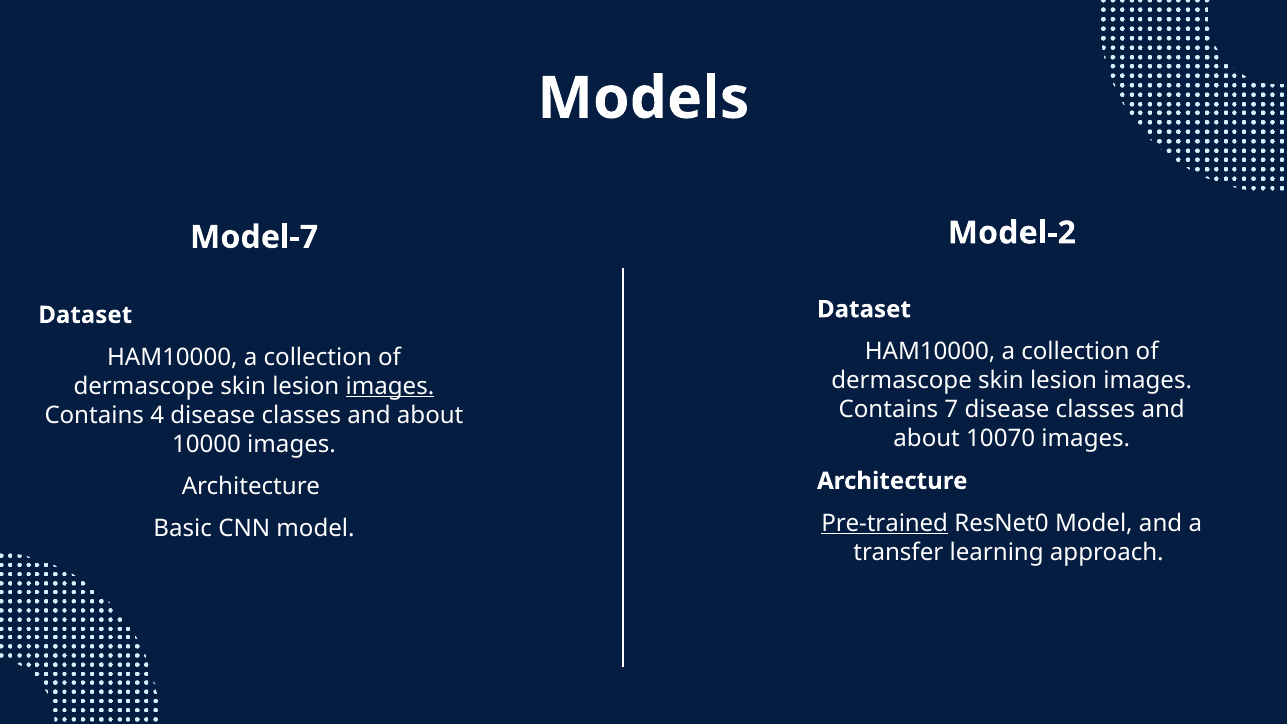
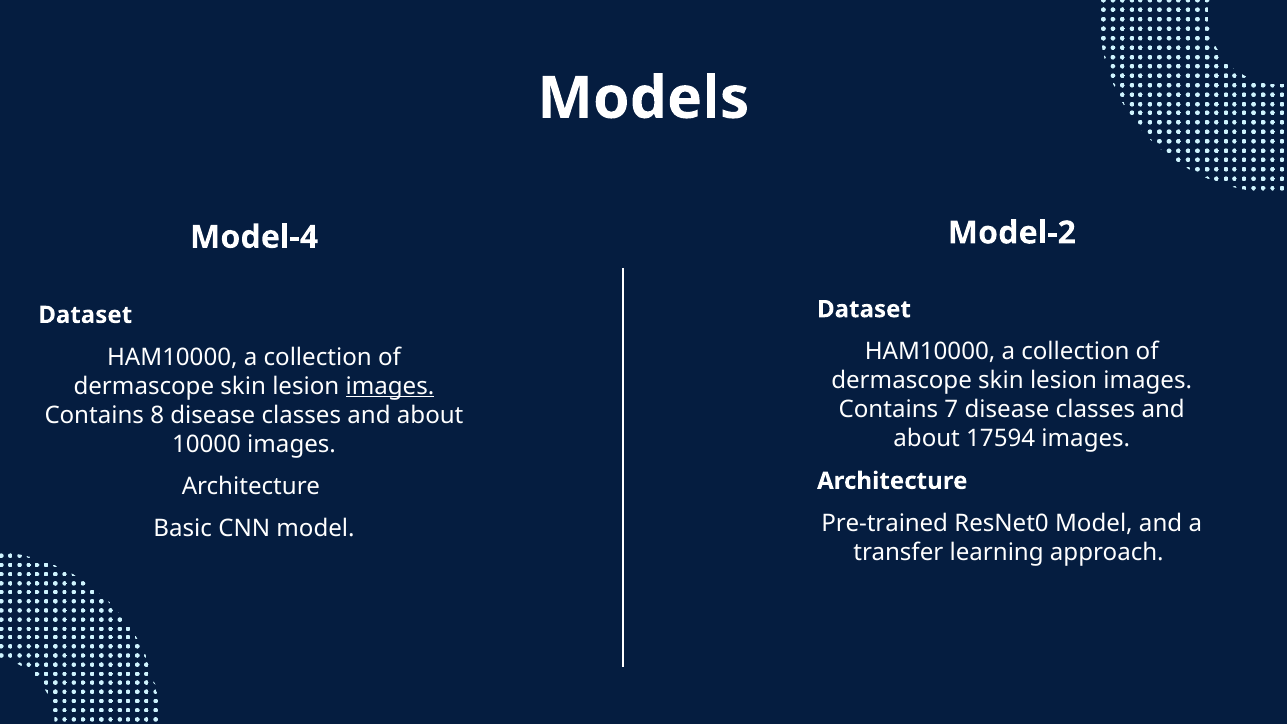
Model-7: Model-7 -> Model-4
4: 4 -> 8
10070: 10070 -> 17594
Pre-trained underline: present -> none
